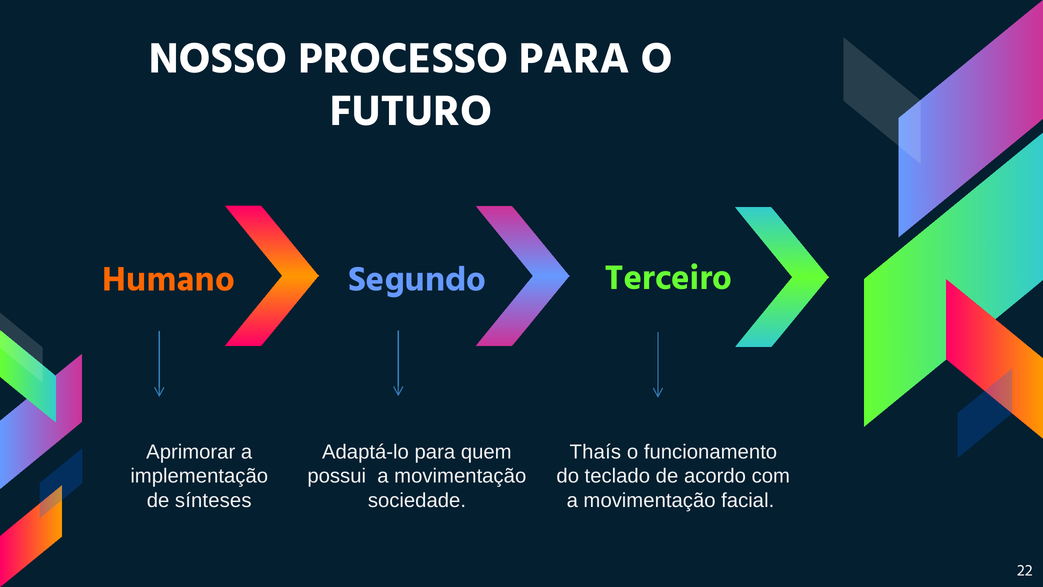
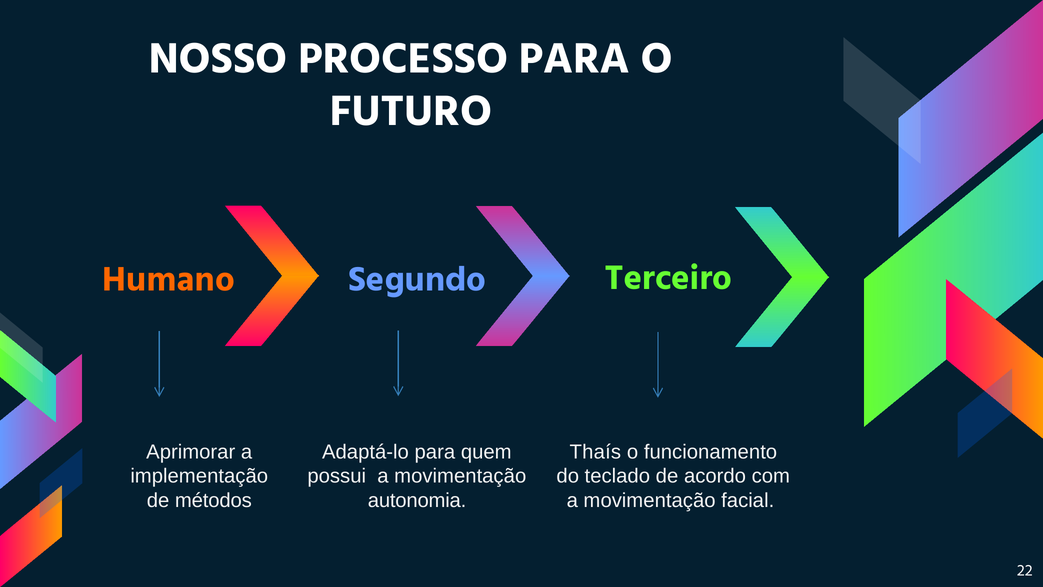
sínteses: sínteses -> métodos
sociedade: sociedade -> autonomia
